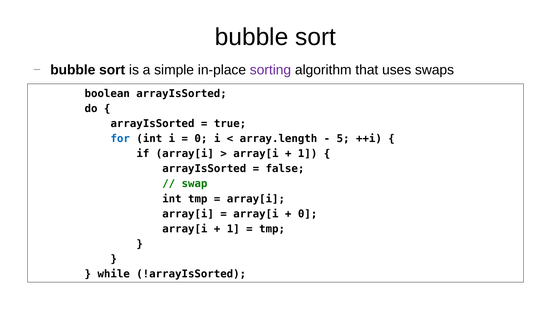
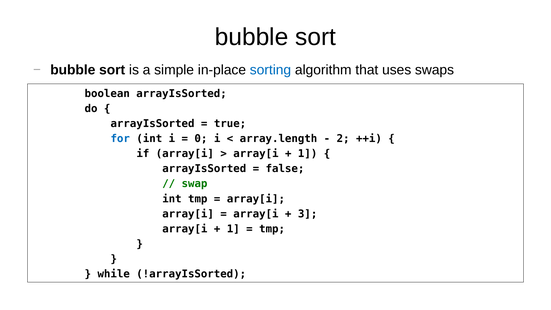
sorting colour: purple -> blue
5: 5 -> 2
0 at (308, 214): 0 -> 3
